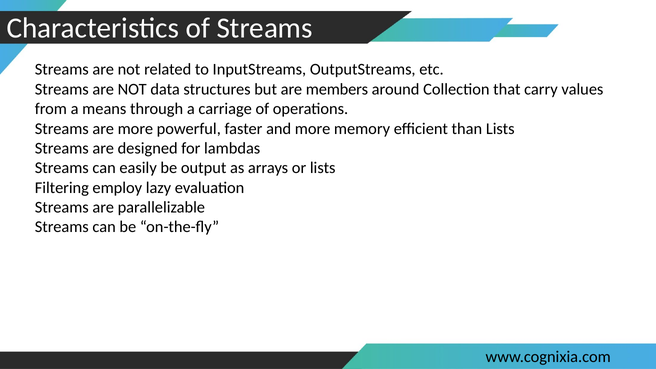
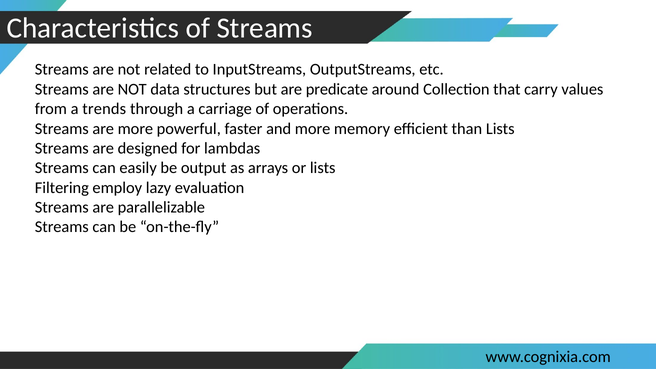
members: members -> predicate
means: means -> trends
